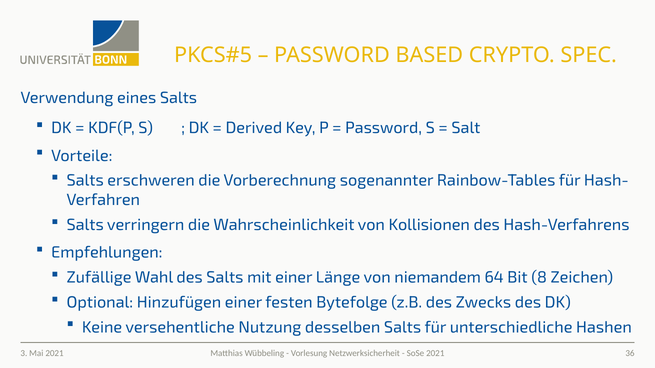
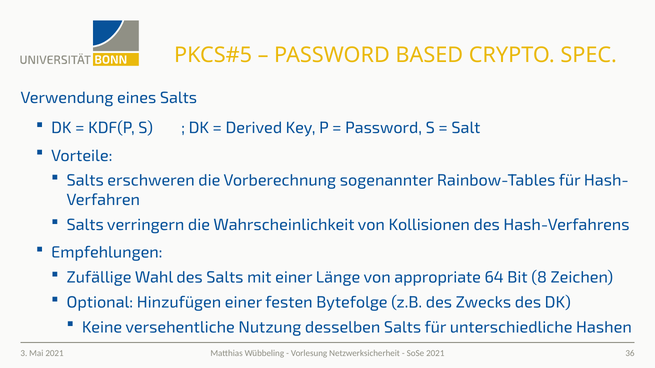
niemandem: niemandem -> appropriate
